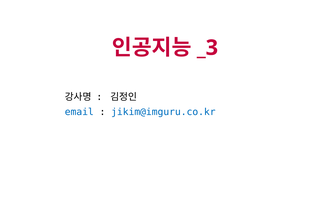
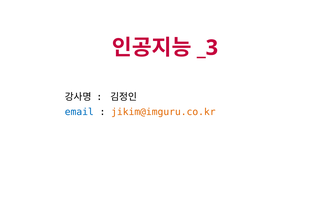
jikim@imguru.co.kr colour: blue -> orange
